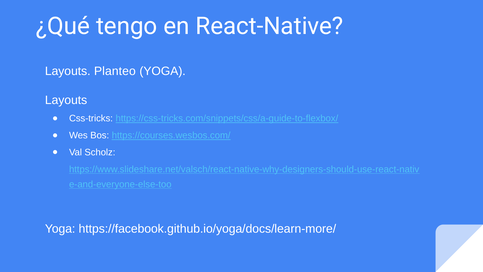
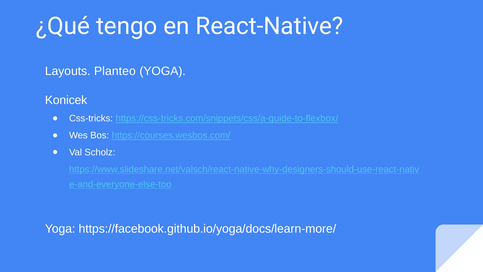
Layouts at (66, 100): Layouts -> Konicek
